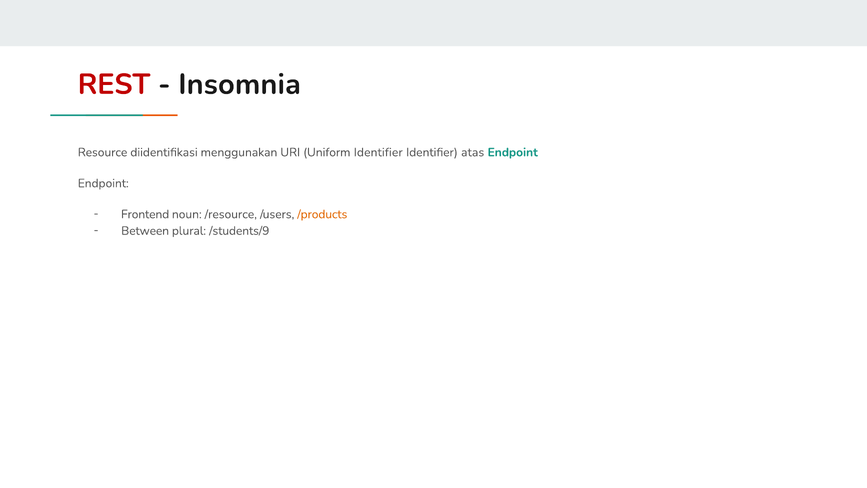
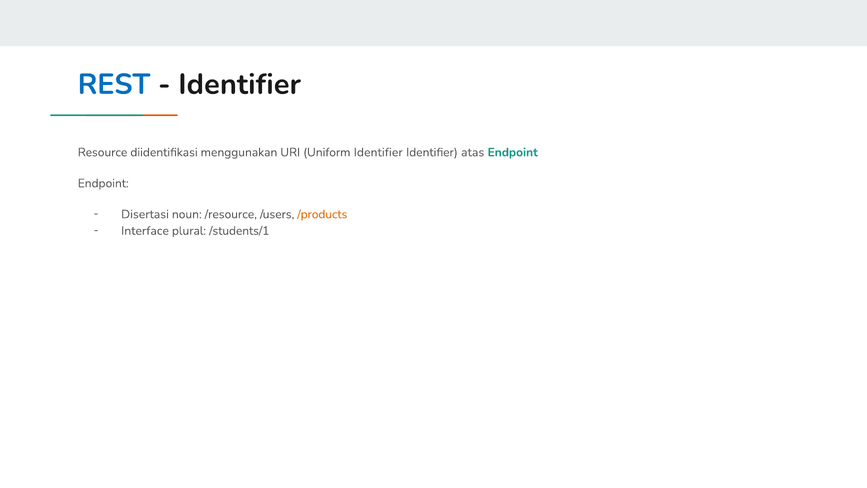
REST colour: red -> blue
Insomnia at (240, 84): Insomnia -> Identifier
Frontend: Frontend -> Disertasi
Between: Between -> Interface
/students/9: /students/9 -> /students/1
